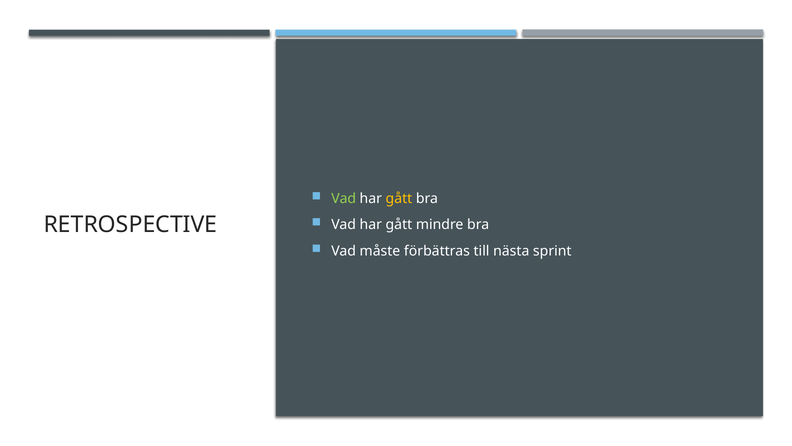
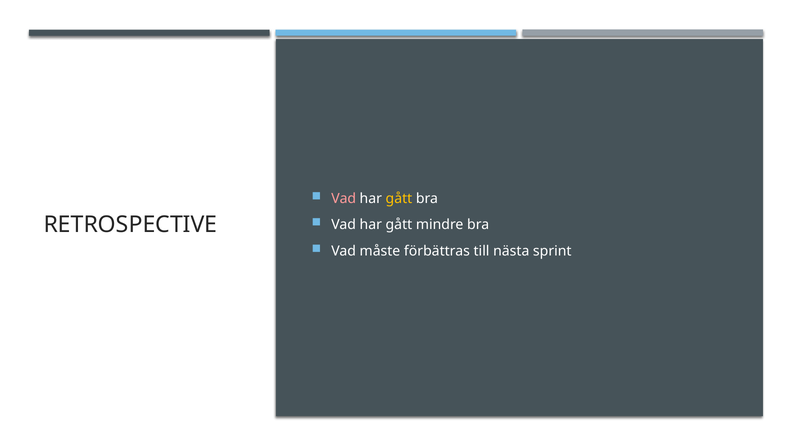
Vad at (344, 198) colour: light green -> pink
